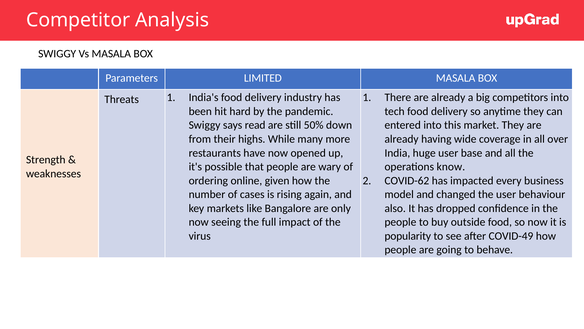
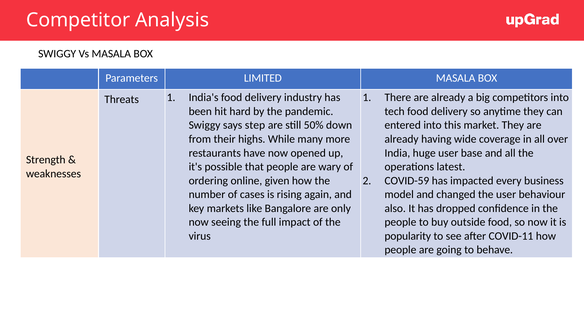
read: read -> step
know: know -> latest
COVID-62: COVID-62 -> COVID-59
COVID-49: COVID-49 -> COVID-11
